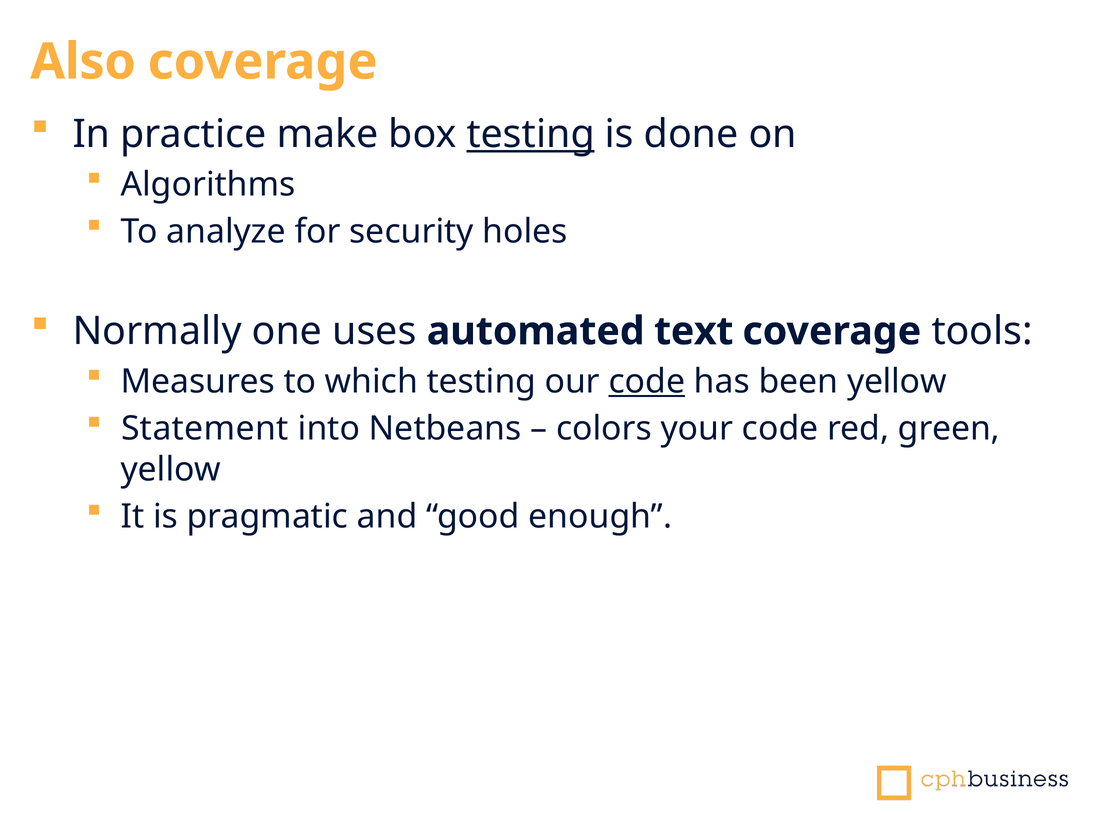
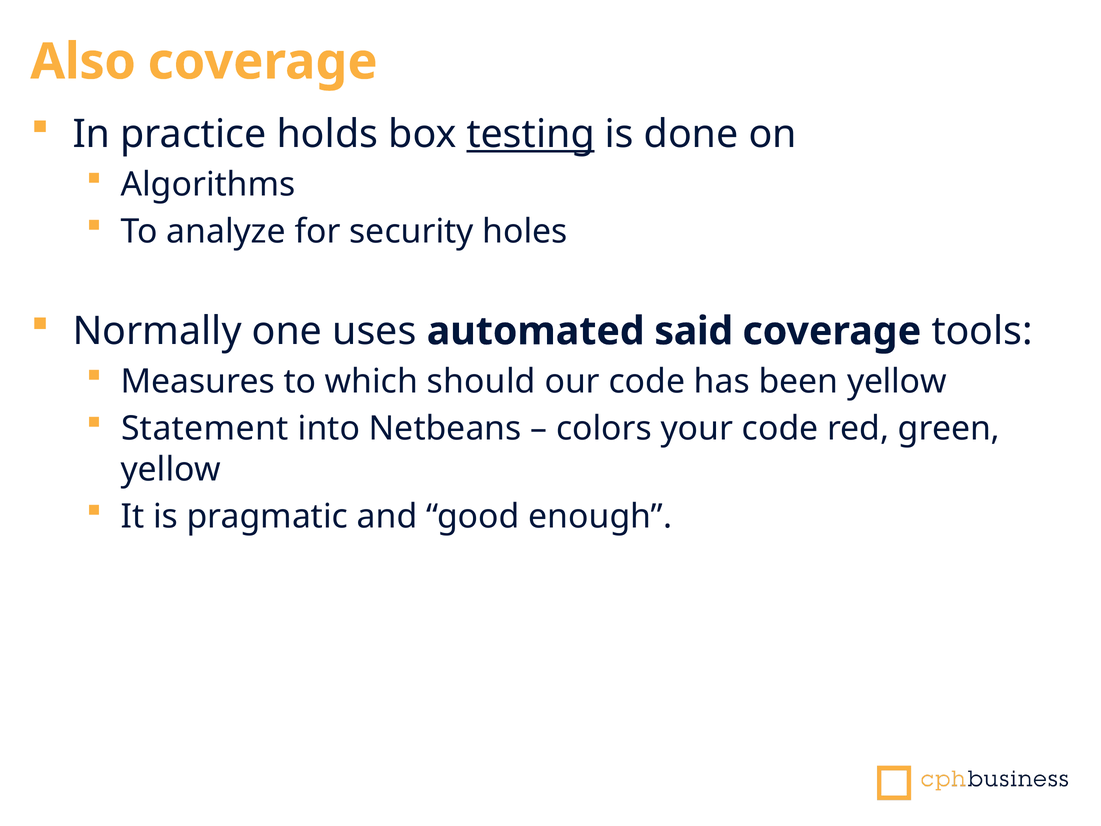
make: make -> holds
text: text -> said
which testing: testing -> should
code at (647, 381) underline: present -> none
